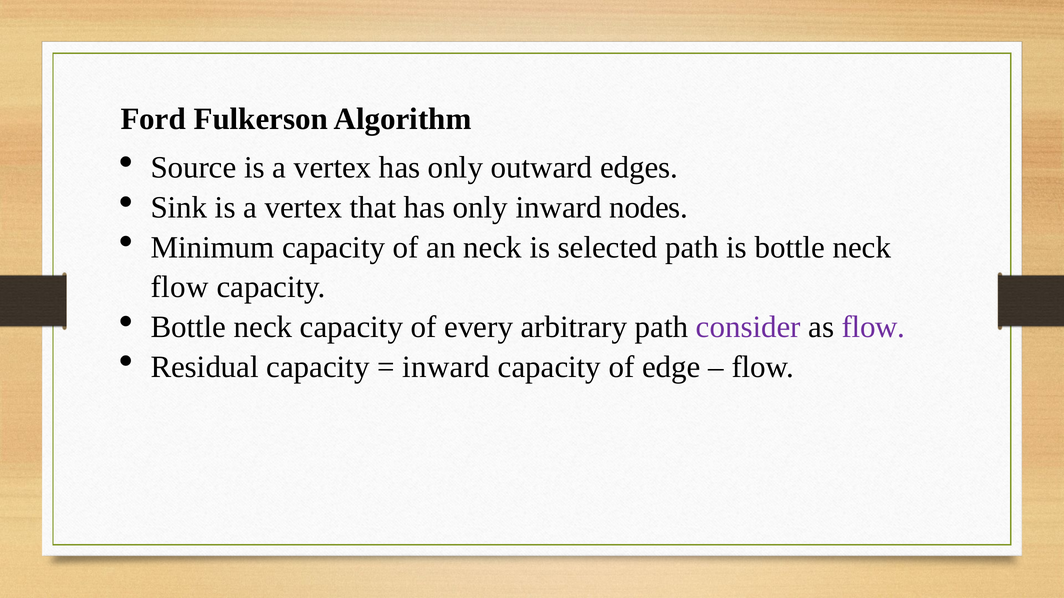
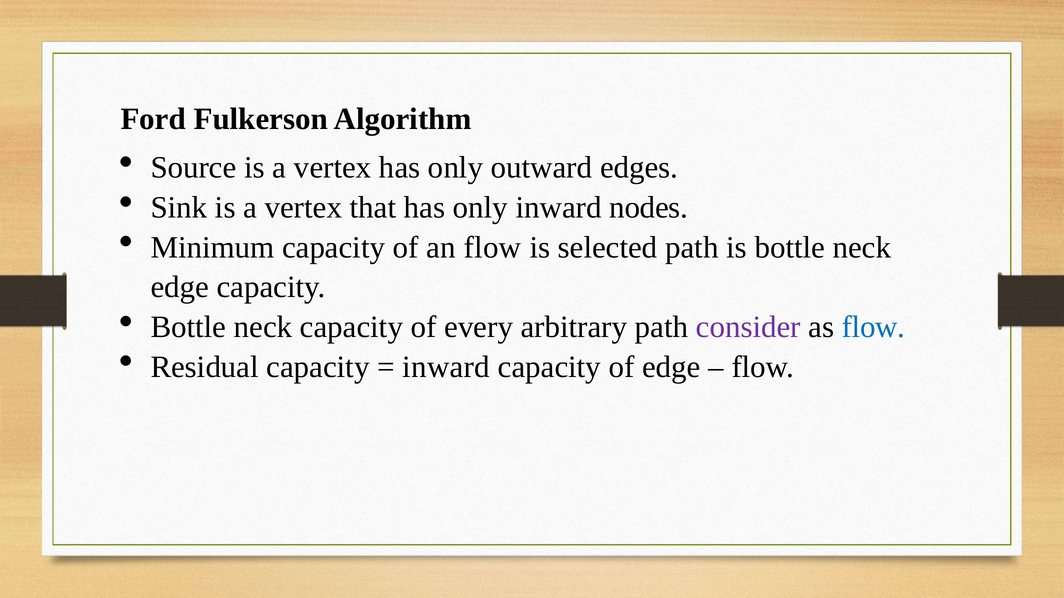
an neck: neck -> flow
flow at (180, 287): flow -> edge
flow at (873, 327) colour: purple -> blue
